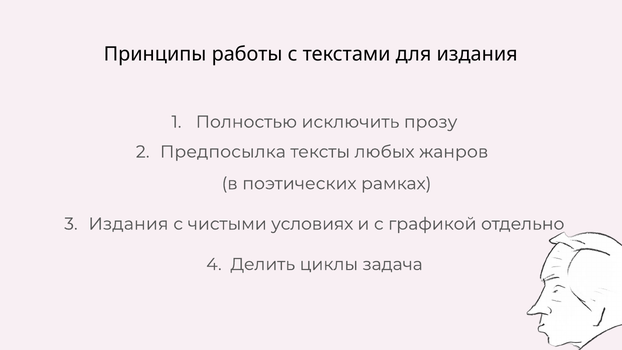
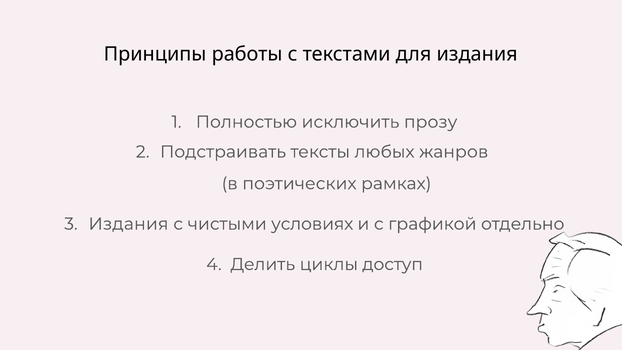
Предпосылка: Предпосылка -> Подстраивать
задача: задача -> доступ
